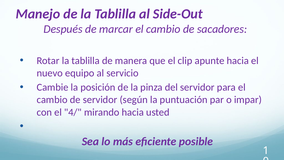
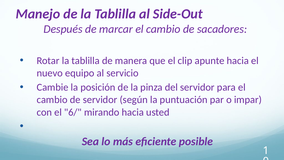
4/: 4/ -> 6/
